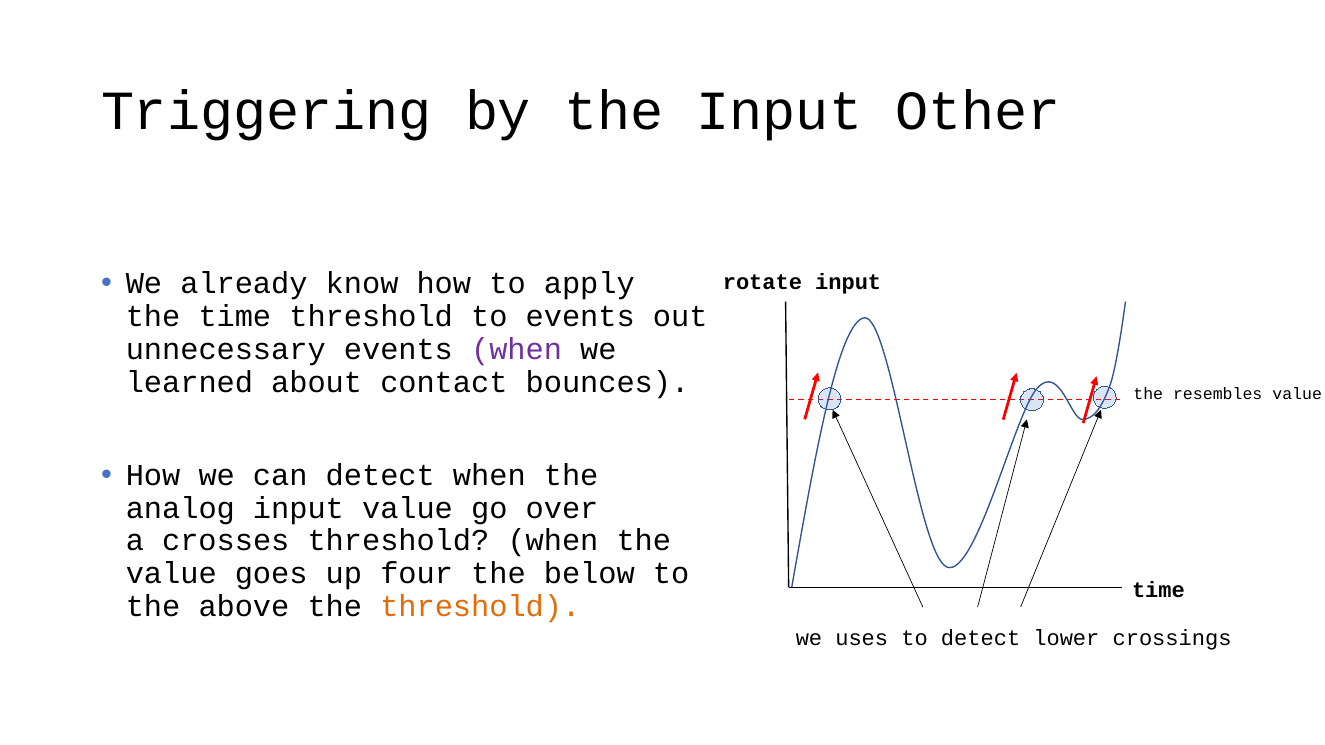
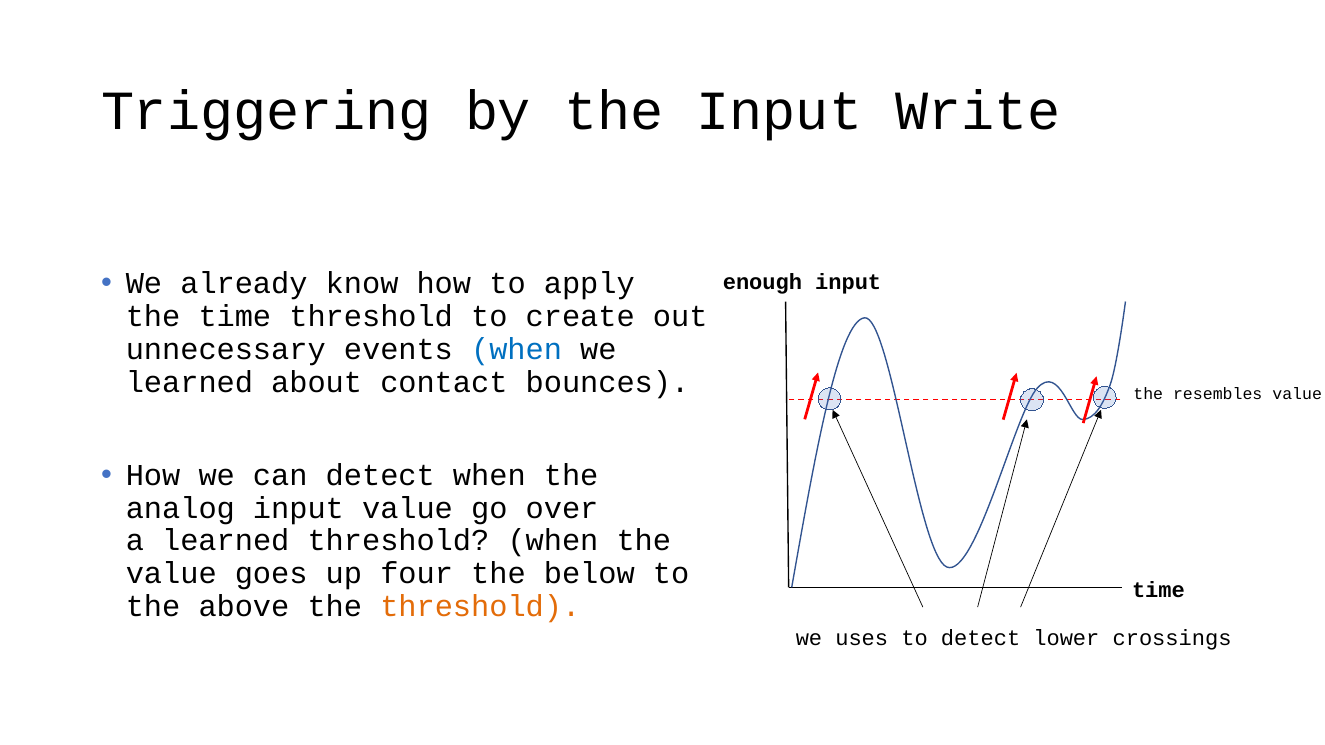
Other: Other -> Write
rotate: rotate -> enough
to events: events -> create
when at (517, 349) colour: purple -> blue
a crosses: crosses -> learned
